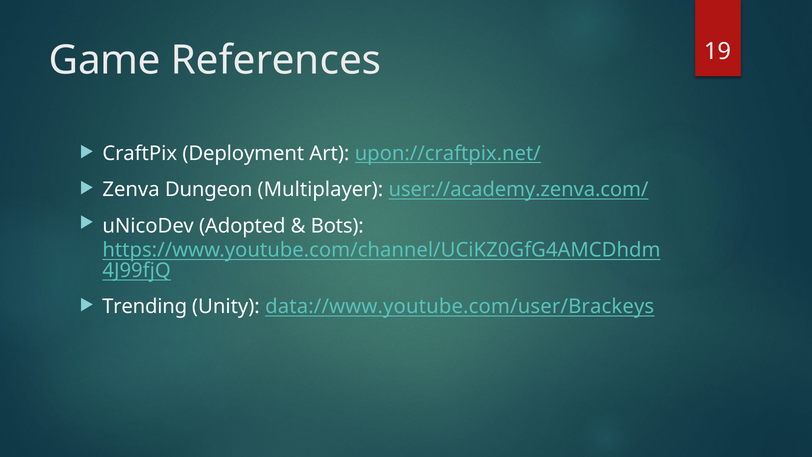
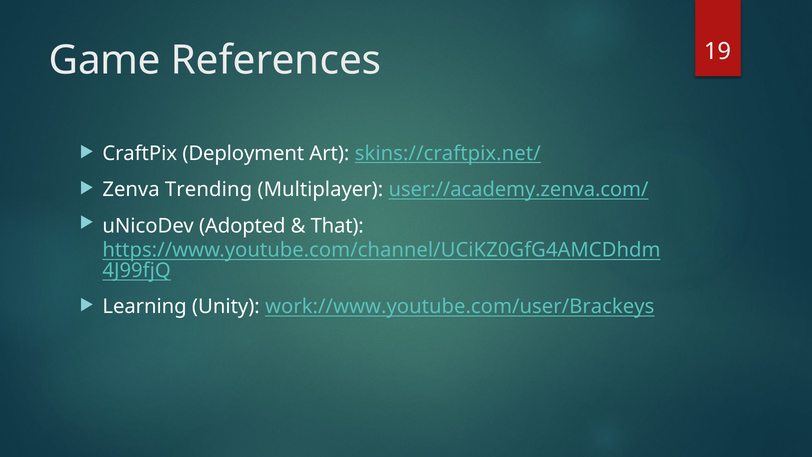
upon://craftpix.net/: upon://craftpix.net/ -> skins://craftpix.net/
Dungeon: Dungeon -> Trending
Bots: Bots -> That
Trending: Trending -> Learning
data://www.youtube.com/user/Brackeys: data://www.youtube.com/user/Brackeys -> work://www.youtube.com/user/Brackeys
